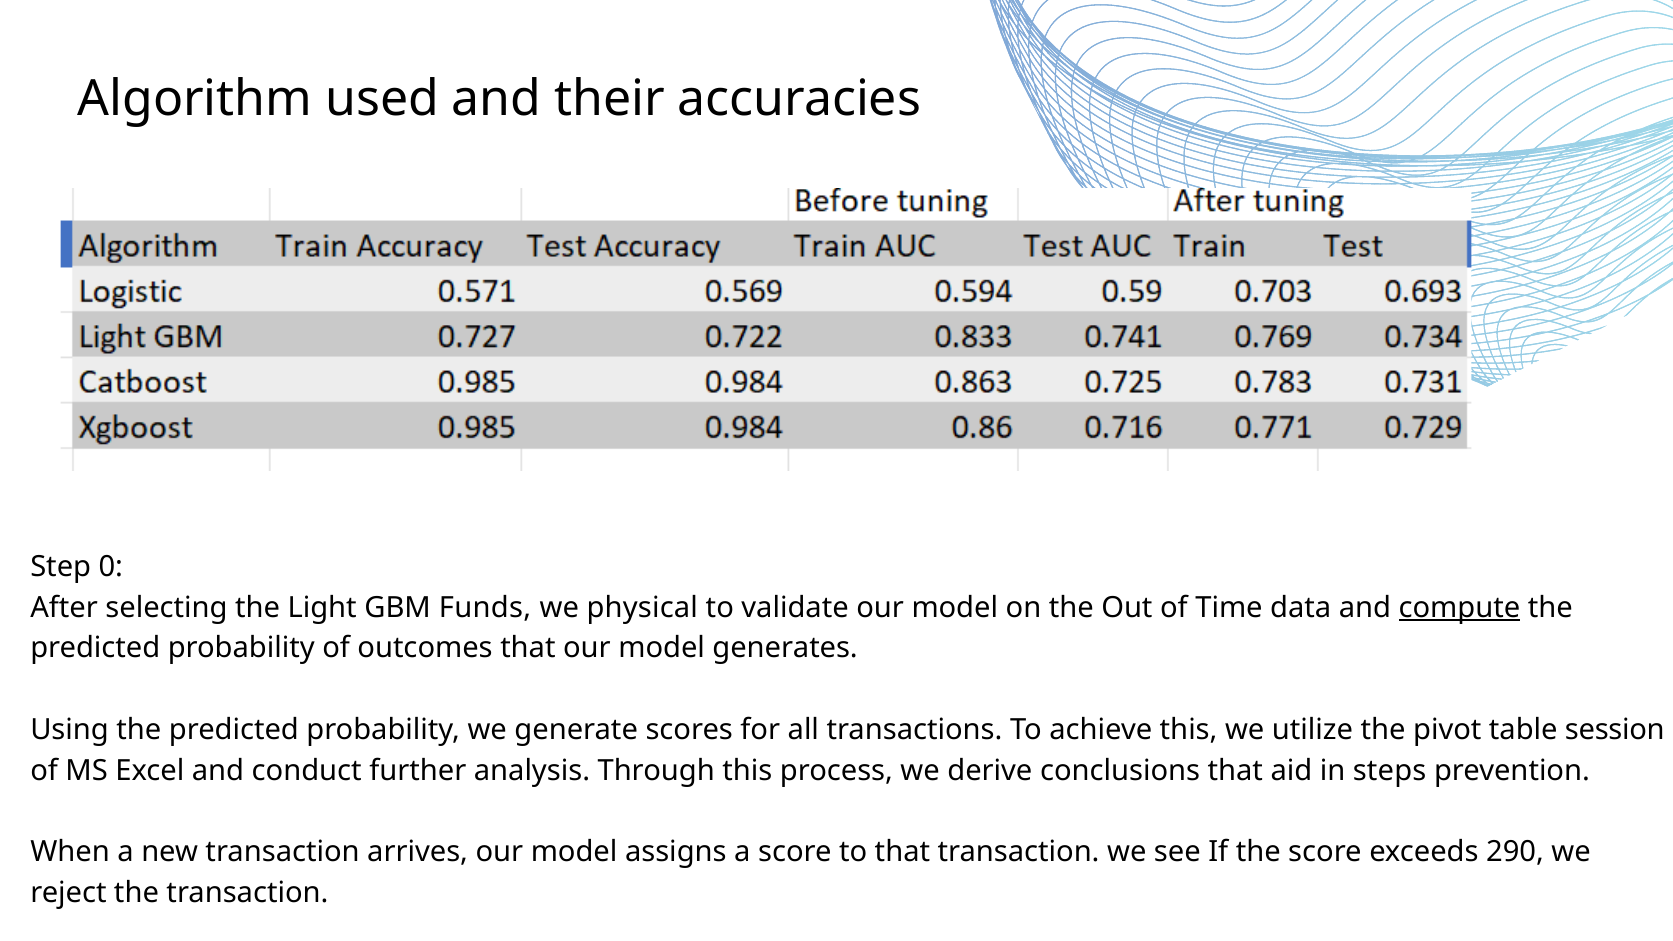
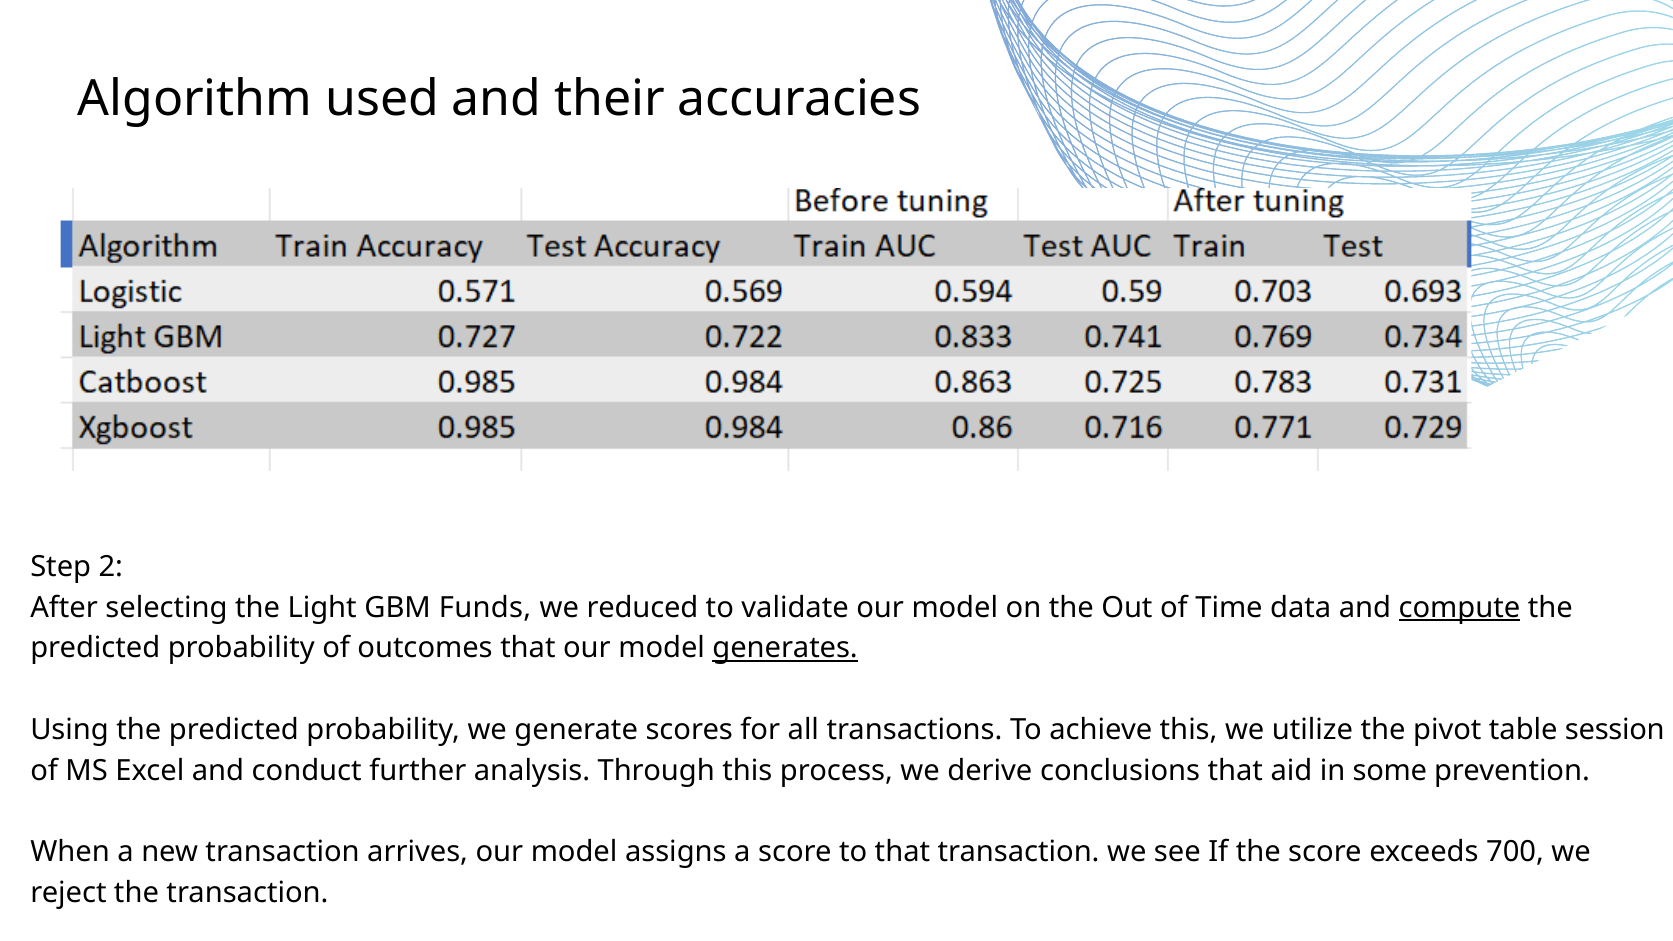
0: 0 -> 2
physical: physical -> reduced
generates underline: none -> present
steps: steps -> some
290: 290 -> 700
